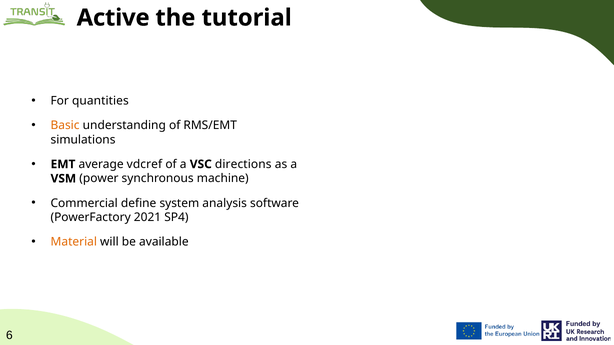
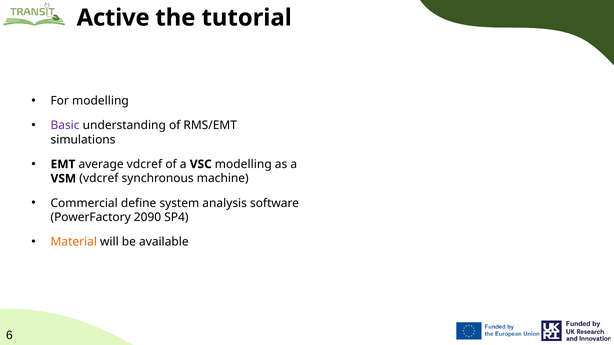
For quantities: quantities -> modelling
Basic colour: orange -> purple
VSC directions: directions -> modelling
VSM power: power -> vdcref
2021: 2021 -> 2090
